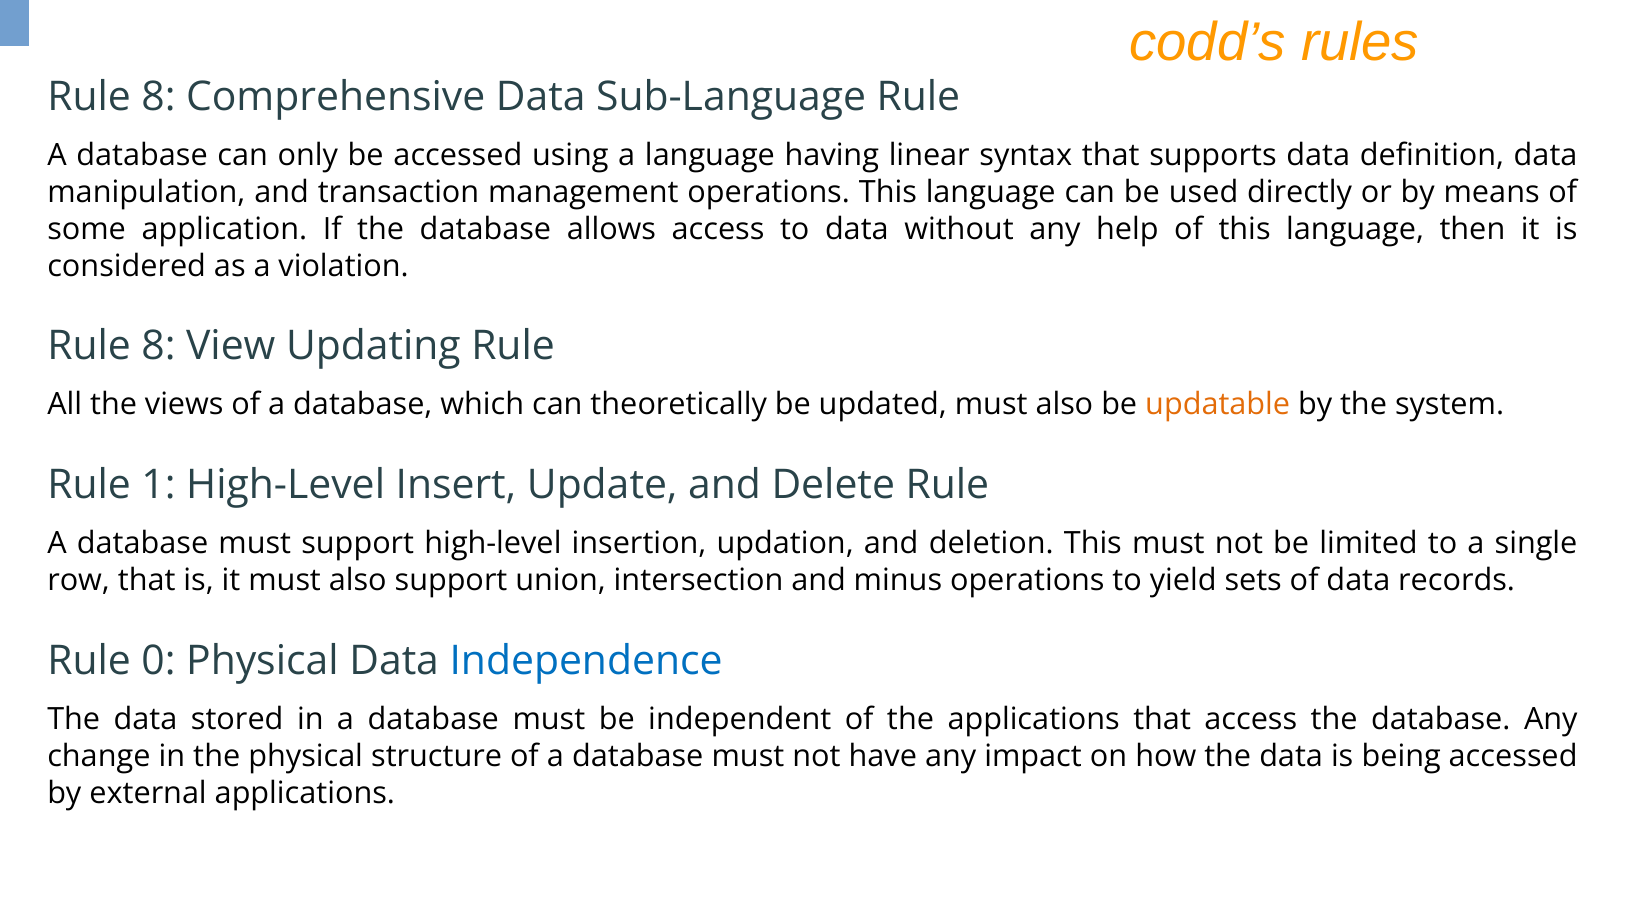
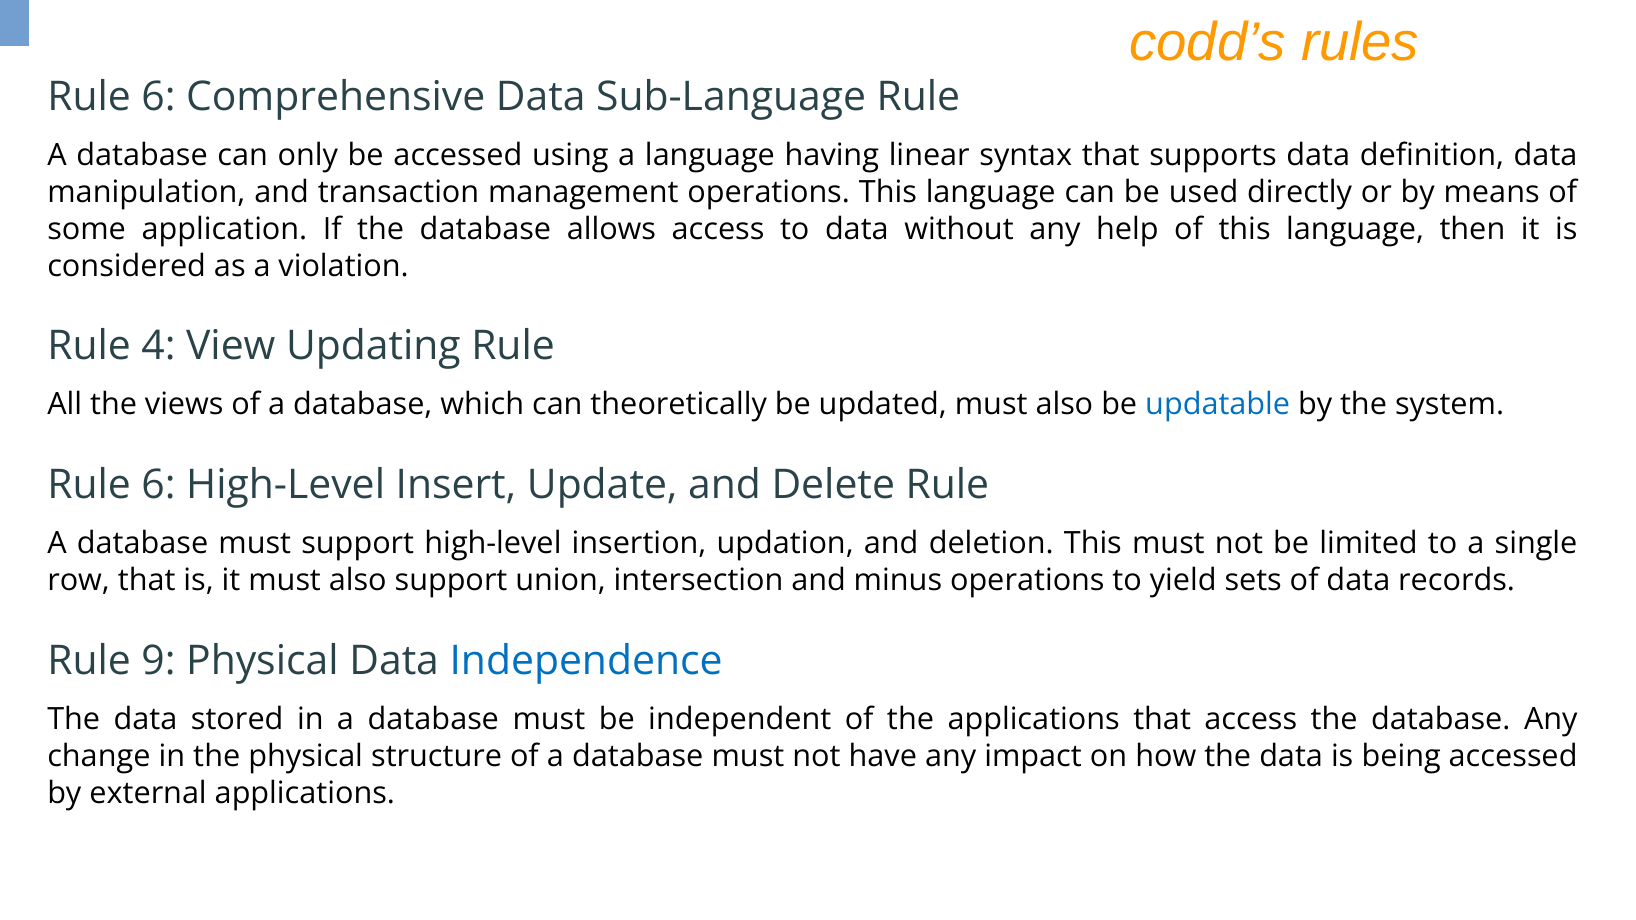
8 at (158, 97): 8 -> 6
8 at (158, 346): 8 -> 4
updatable colour: orange -> blue
1 at (158, 485): 1 -> 6
0: 0 -> 9
